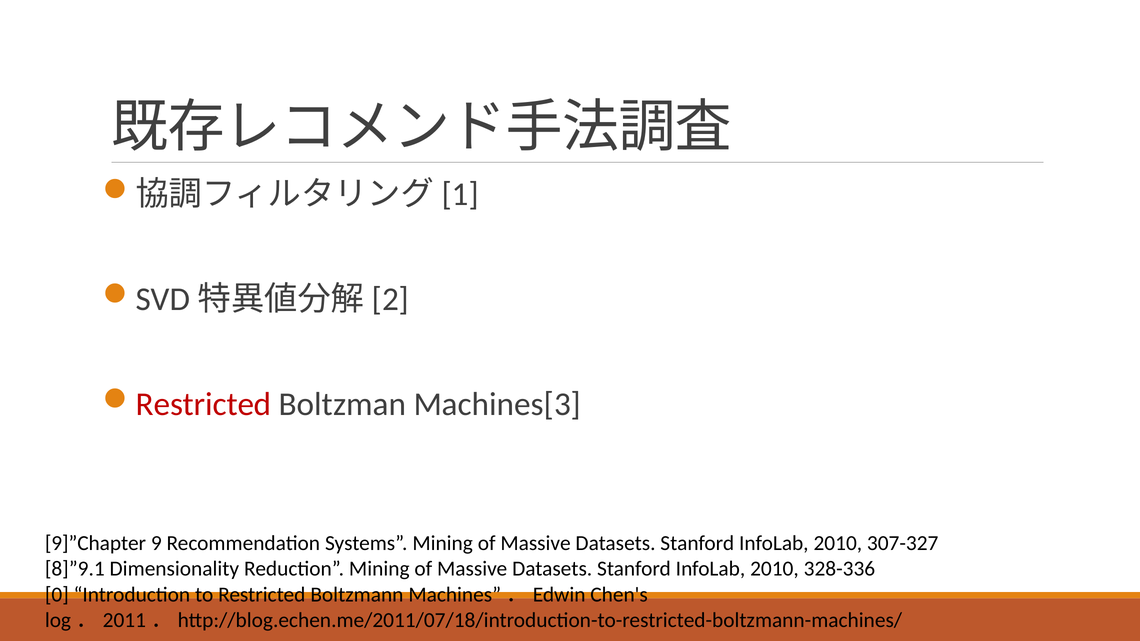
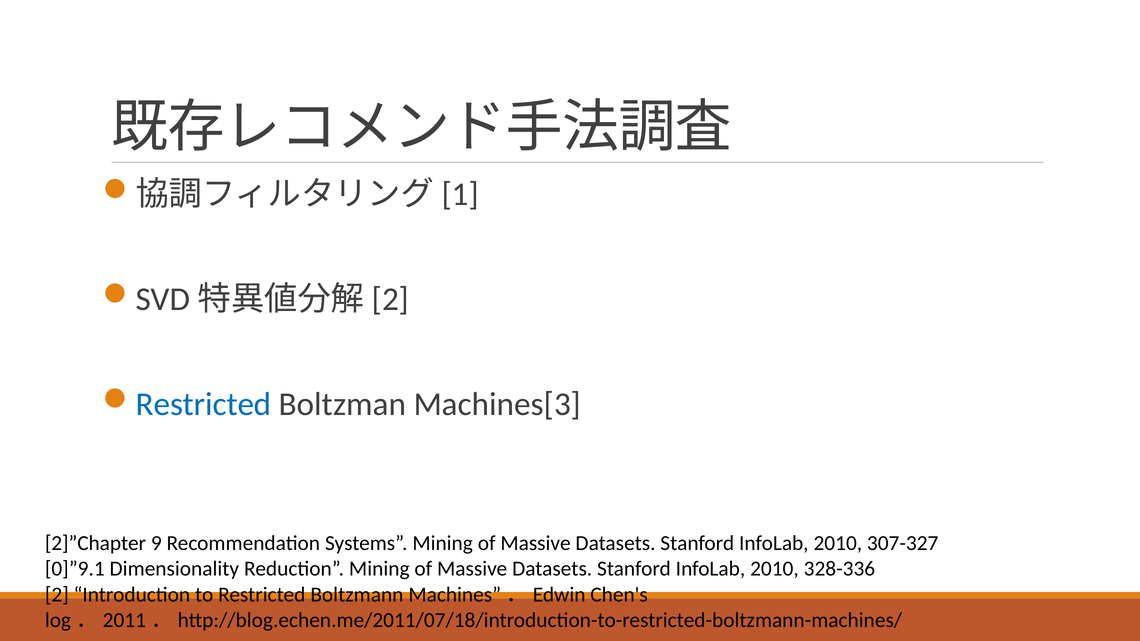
Restricted at (204, 404) colour: red -> blue
9]”Chapter: 9]”Chapter -> 2]”Chapter
8]”9.1: 8]”9.1 -> 0]”9.1
0: 0 -> 2
